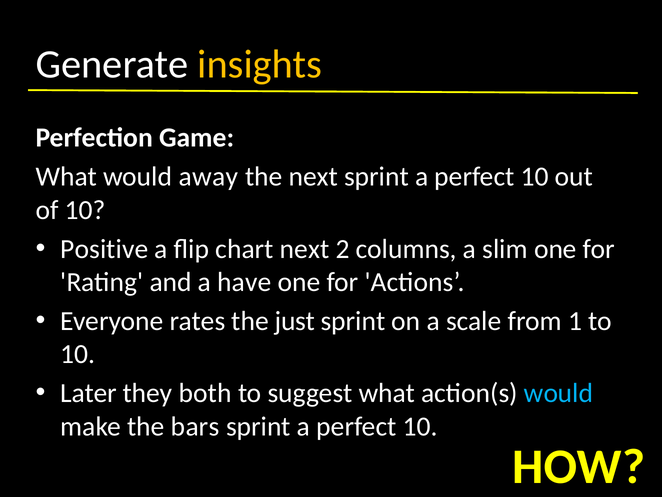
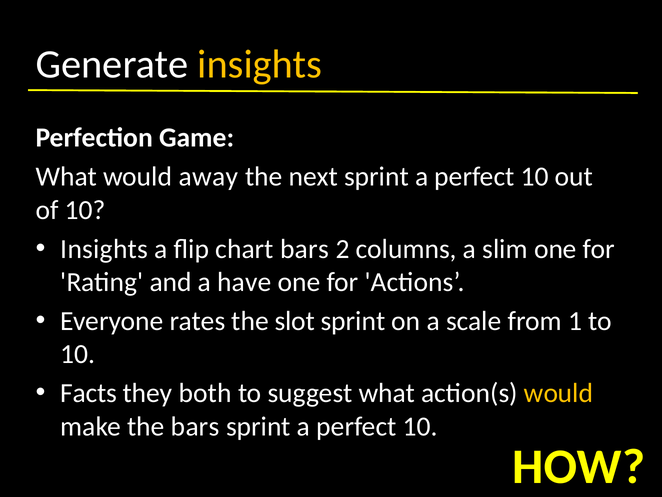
Positive at (104, 249): Positive -> Insights
chart next: next -> bars
just: just -> slot
Later: Later -> Facts
would at (559, 393) colour: light blue -> yellow
